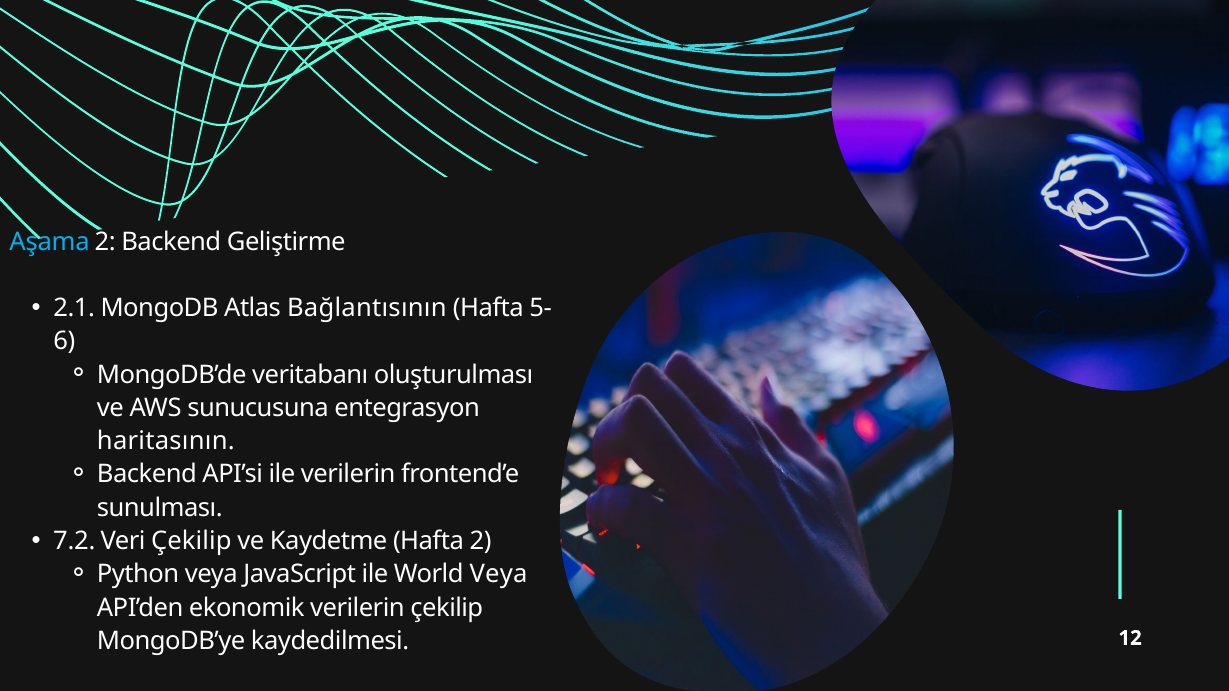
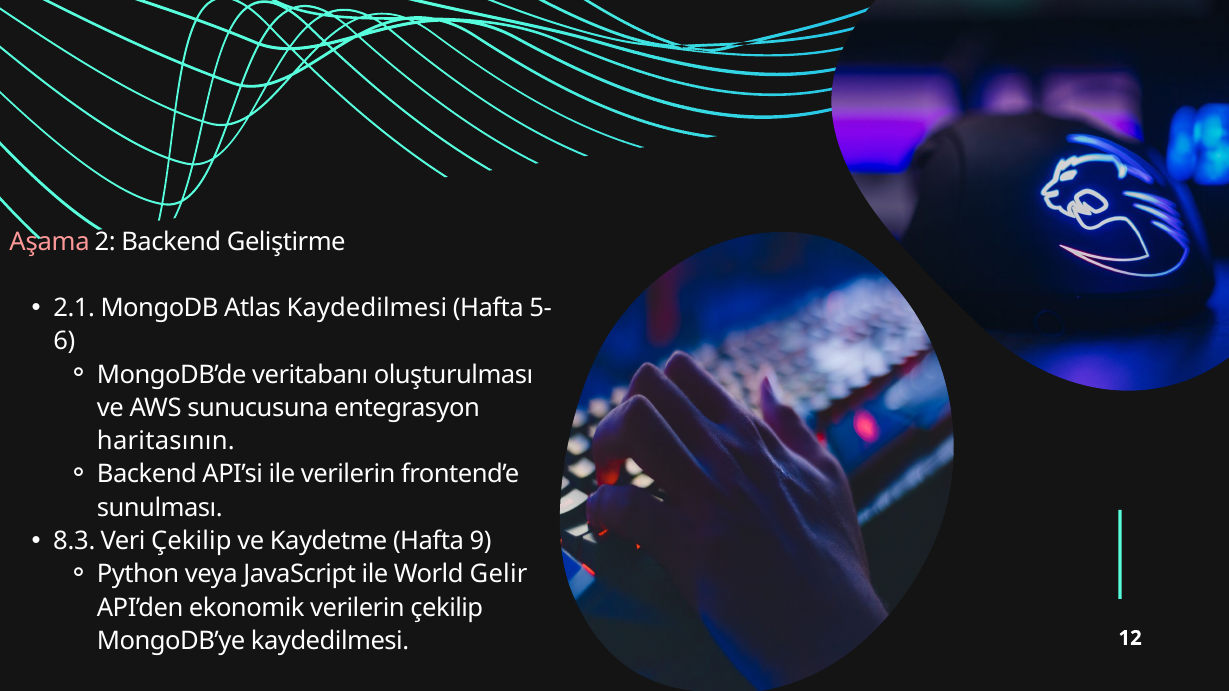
Aşama colour: light blue -> pink
Atlas Bağlantısının: Bağlantısının -> Kaydedilmesi
7.2: 7.2 -> 8.3
Hafta 2: 2 -> 9
World Veya: Veya -> Gelir
